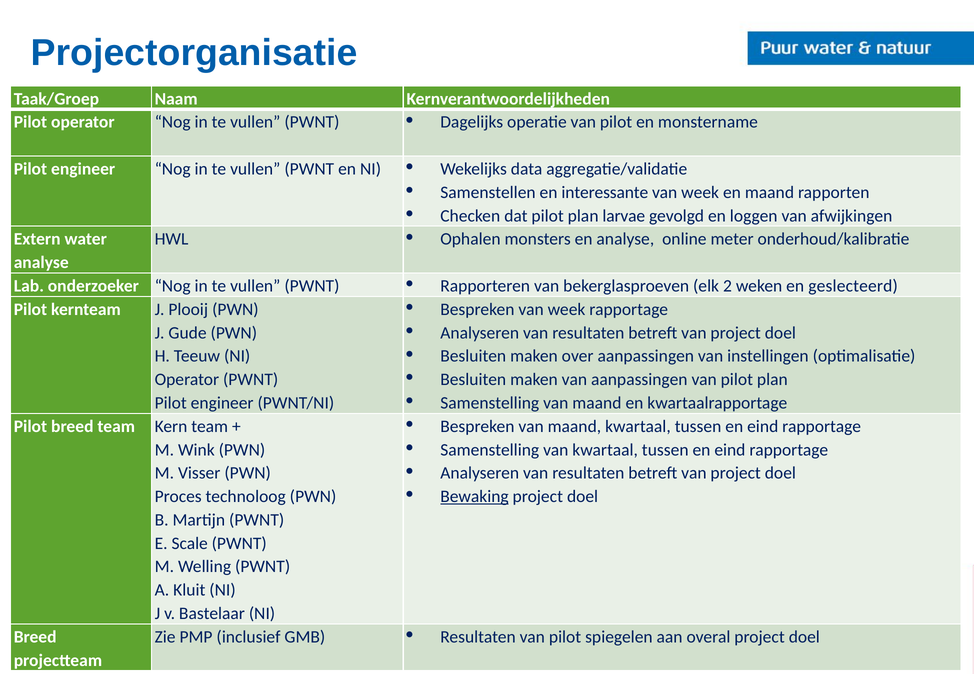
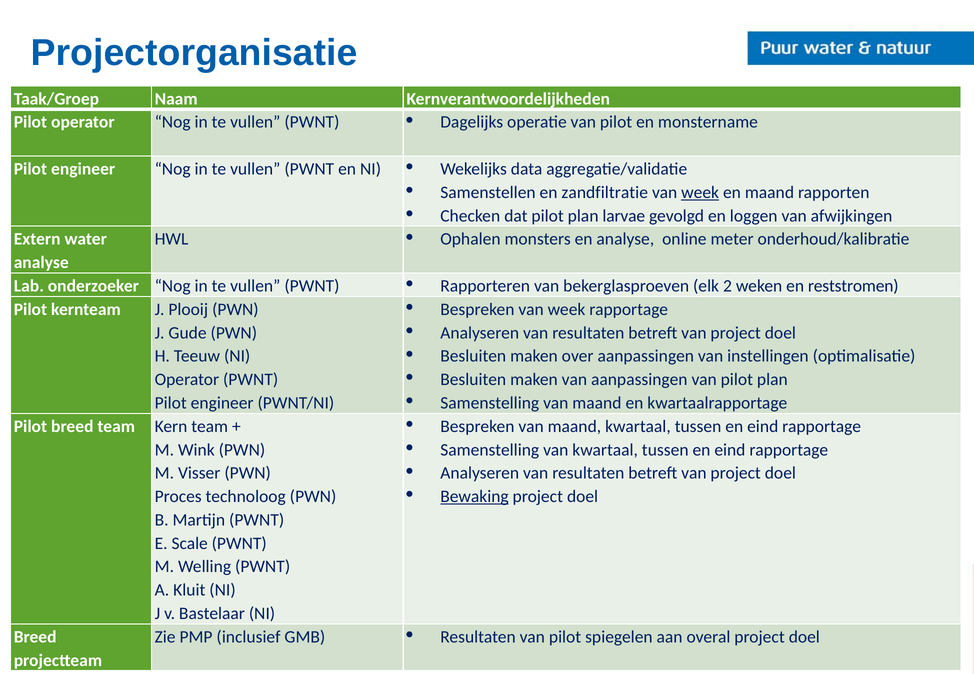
interessante: interessante -> zandfiltratie
week at (700, 192) underline: none -> present
geslecteerd: geslecteerd -> reststromen
